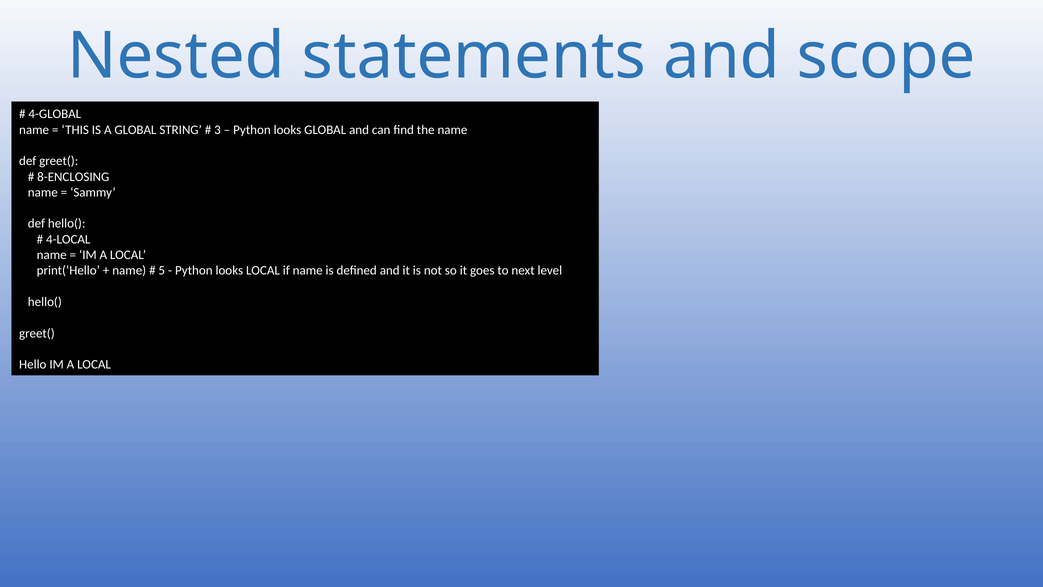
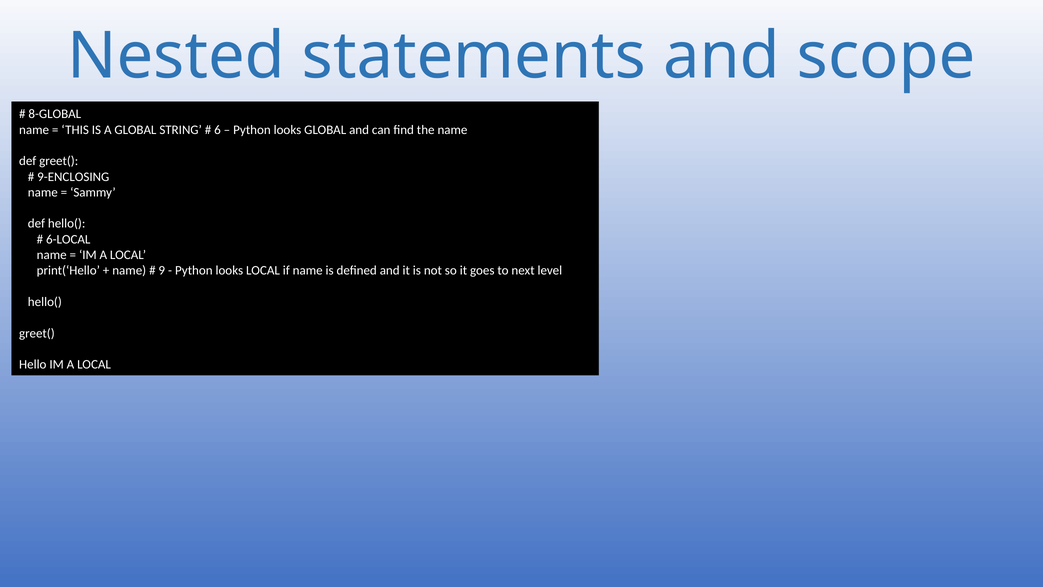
4-GLOBAL: 4-GLOBAL -> 8-GLOBAL
3: 3 -> 6
8-ENCLOSING: 8-ENCLOSING -> 9-ENCLOSING
4-LOCAL: 4-LOCAL -> 6-LOCAL
5: 5 -> 9
